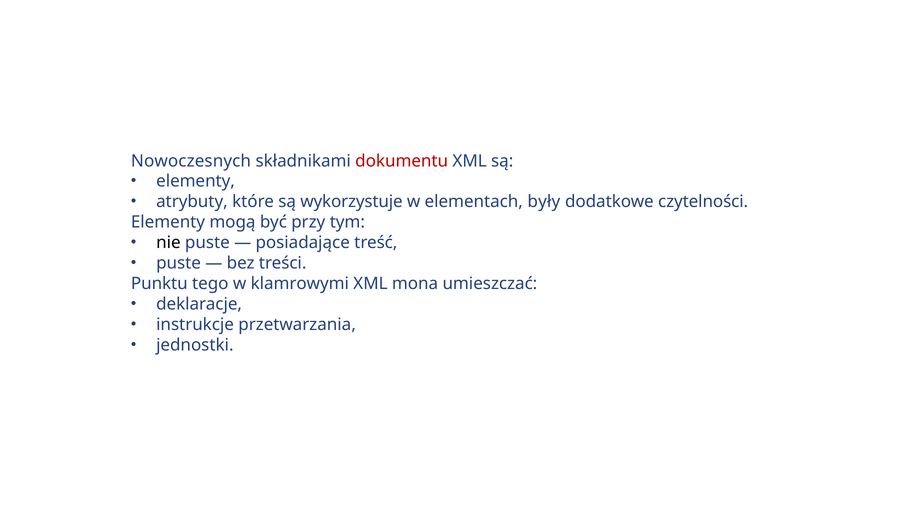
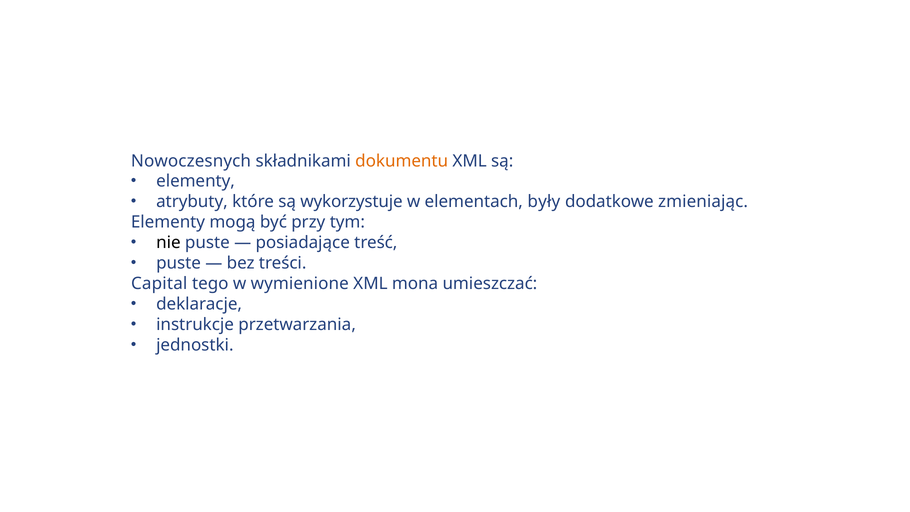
dokumentu colour: red -> orange
czytelności: czytelności -> zmieniając
Punktu: Punktu -> Capital
klamrowymi: klamrowymi -> wymienione
